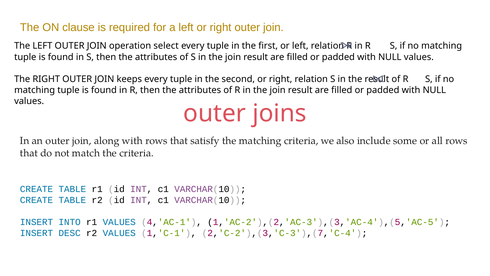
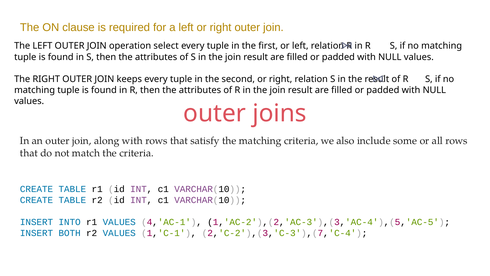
DESC: DESC -> BOTH
